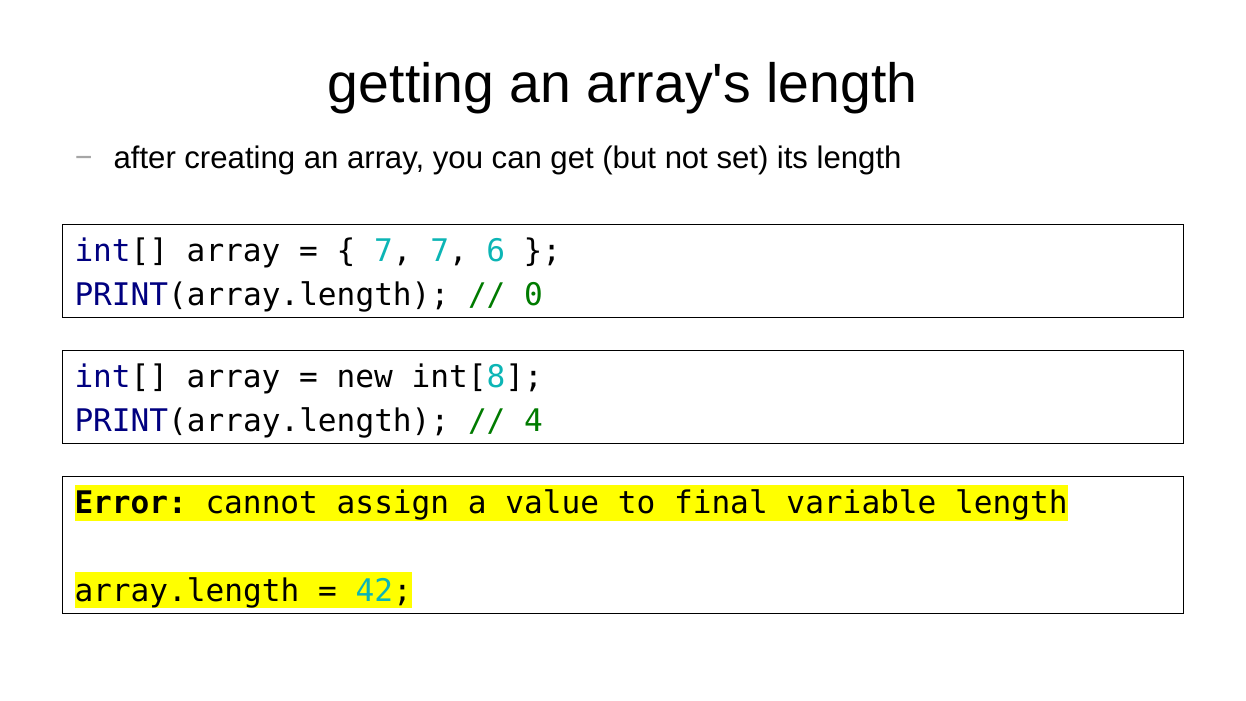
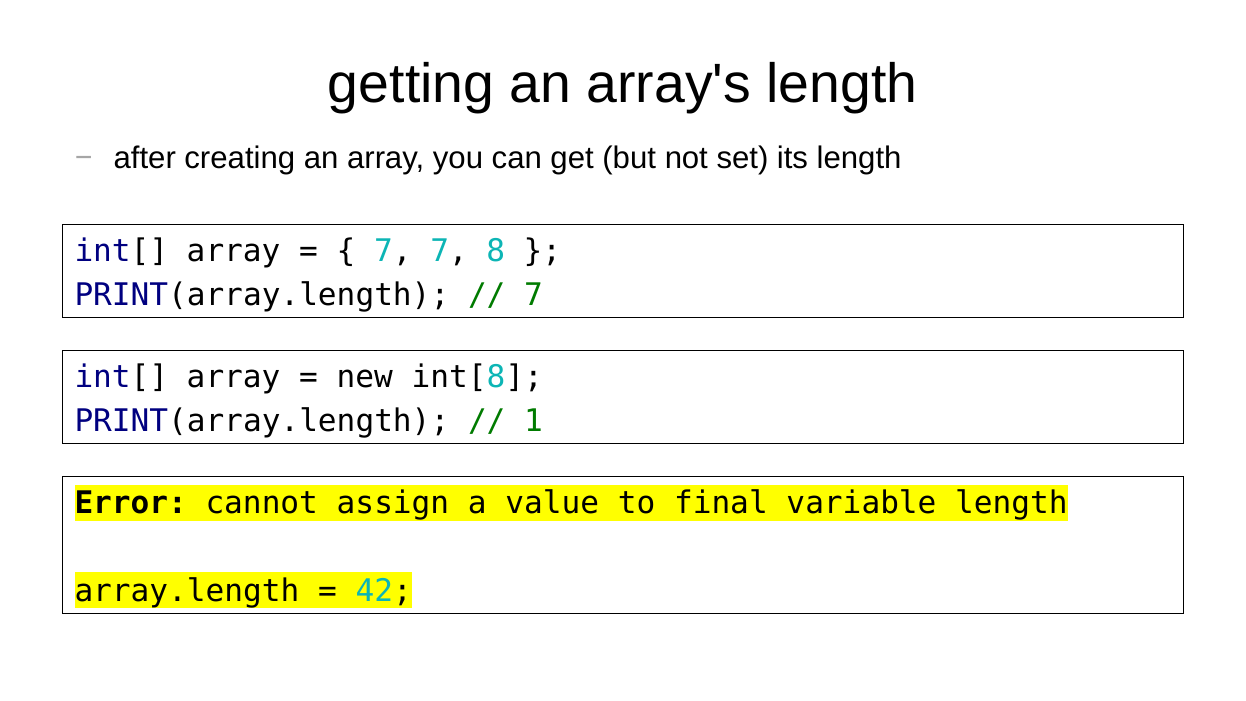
6: 6 -> 8
0 at (533, 295): 0 -> 7
4: 4 -> 1
